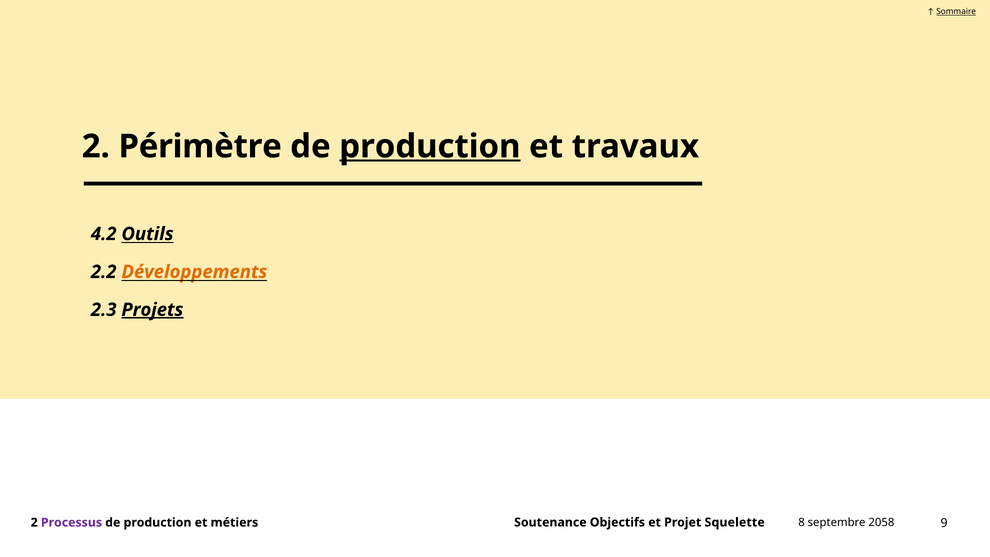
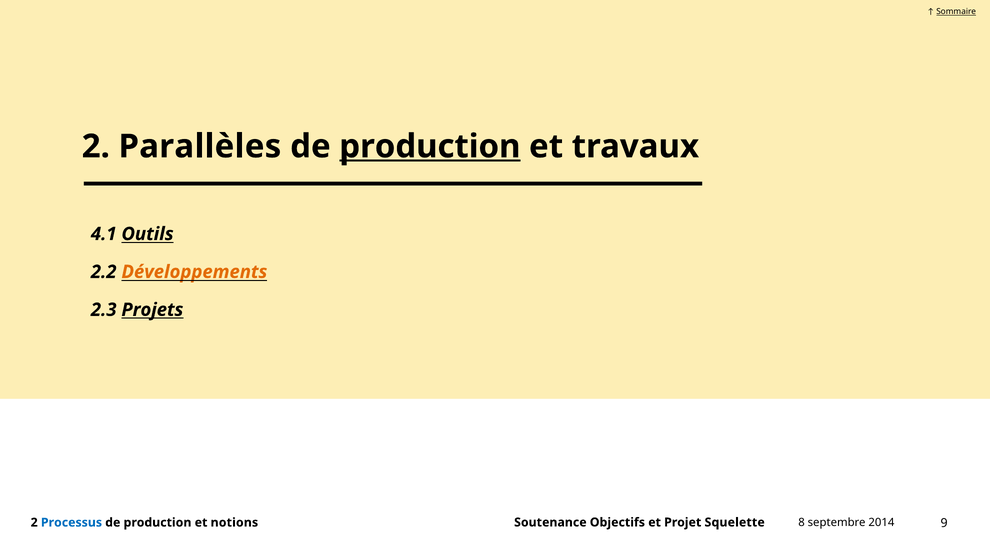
Périmètre: Périmètre -> Parallèles
4.2: 4.2 -> 4.1
Projets underline: present -> none
2058: 2058 -> 2014
Processus colour: purple -> blue
métiers: métiers -> notions
